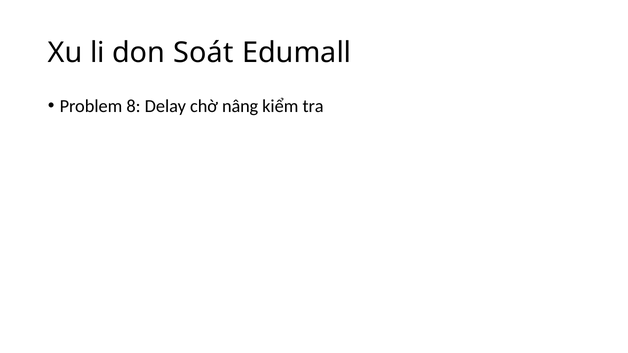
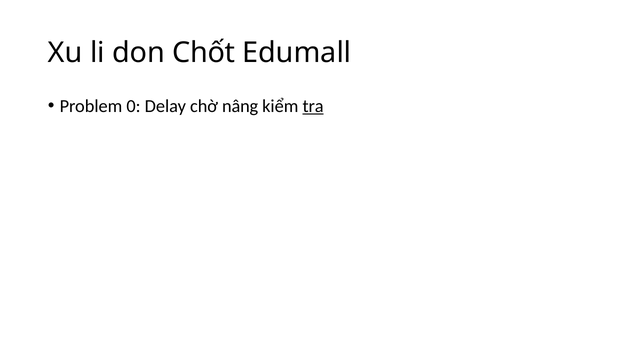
Soát: Soát -> Chốt
8: 8 -> 0
tra underline: none -> present
